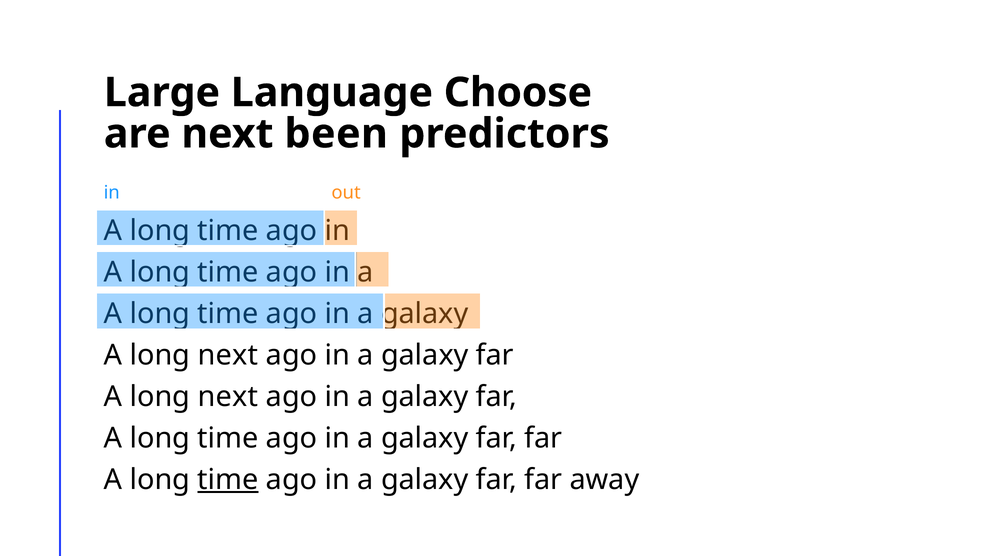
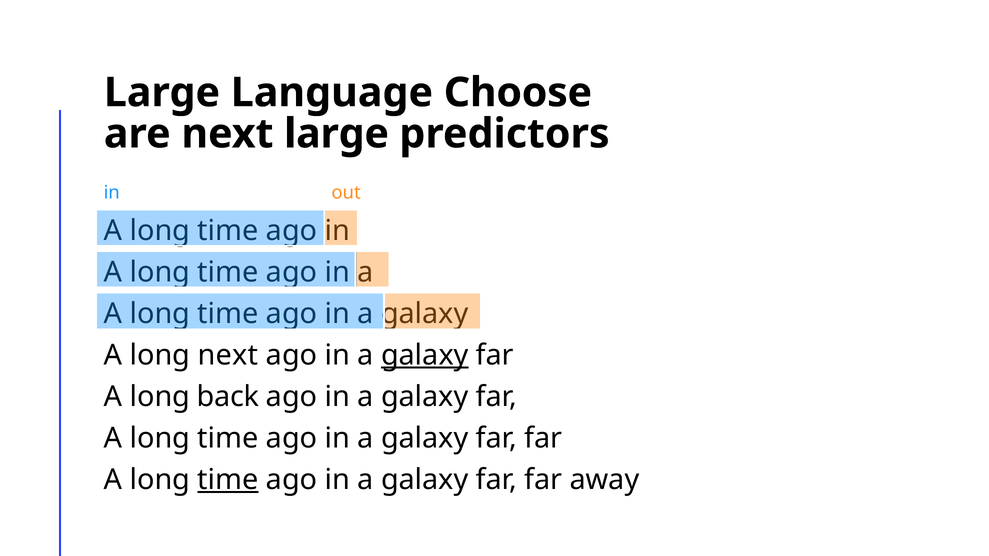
next been: been -> large
galaxy at (425, 355) underline: none -> present
next at (228, 397): next -> back
